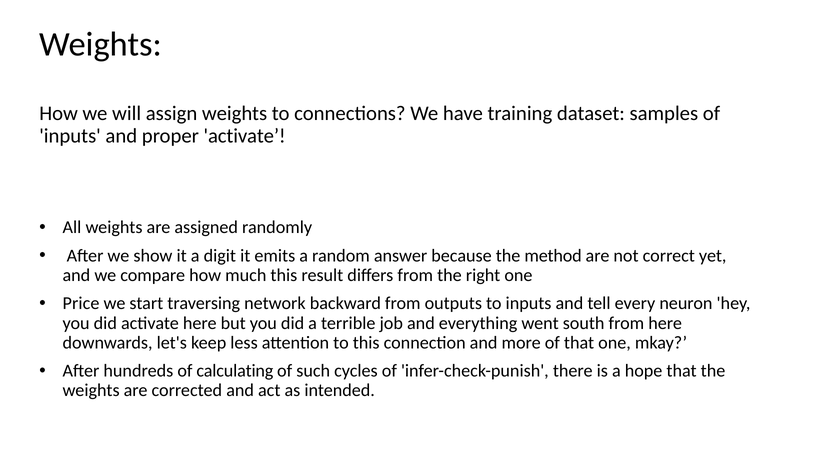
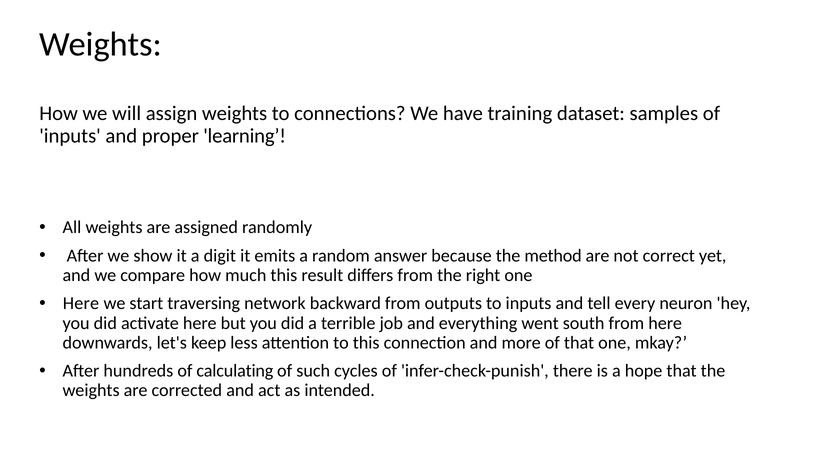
proper activate: activate -> learning
Price at (81, 304): Price -> Here
